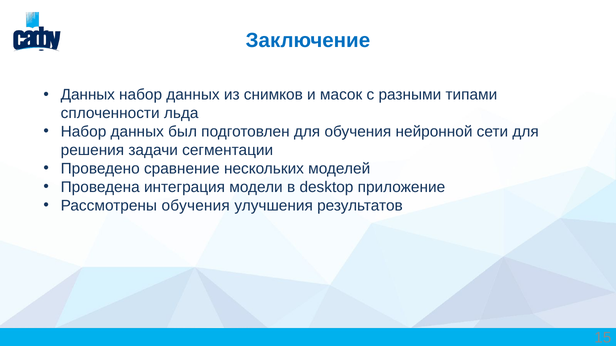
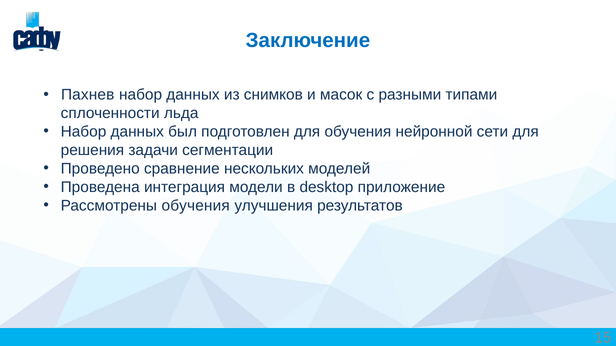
Данных at (88, 95): Данных -> Пахнев
